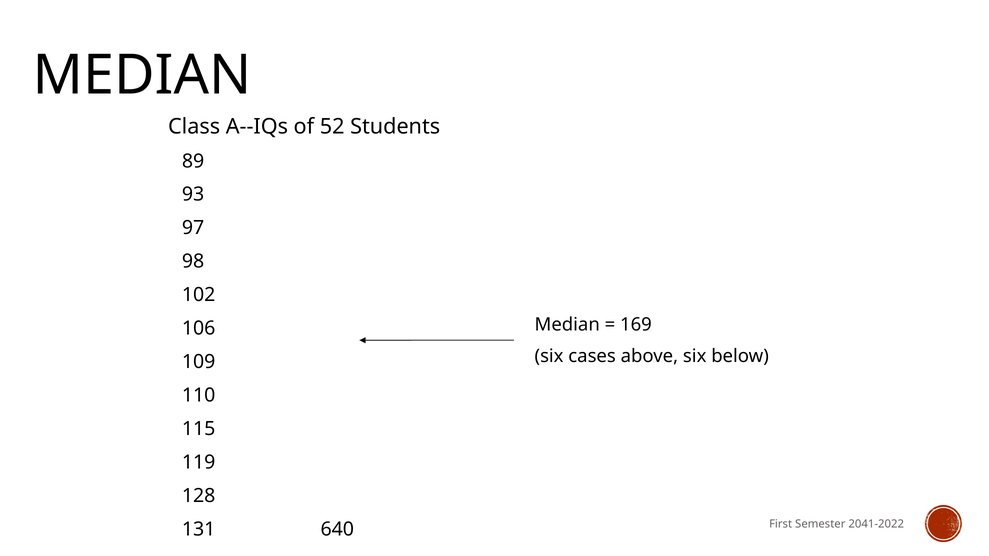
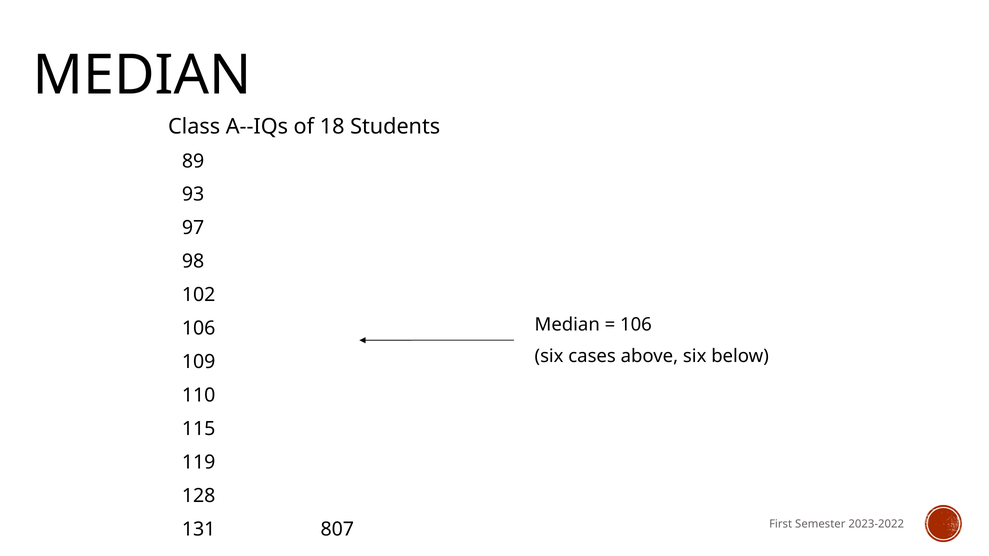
52: 52 -> 18
169 at (636, 325): 169 -> 106
640: 640 -> 807
2041-2022: 2041-2022 -> 2023-2022
